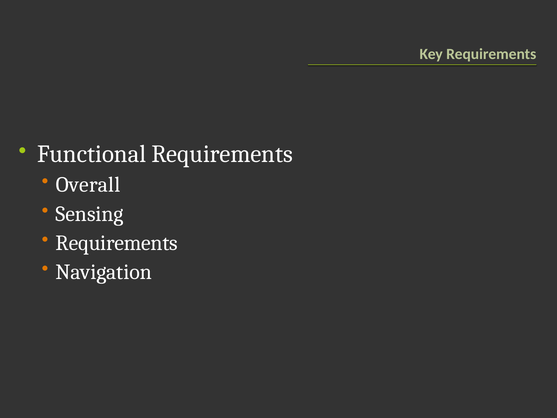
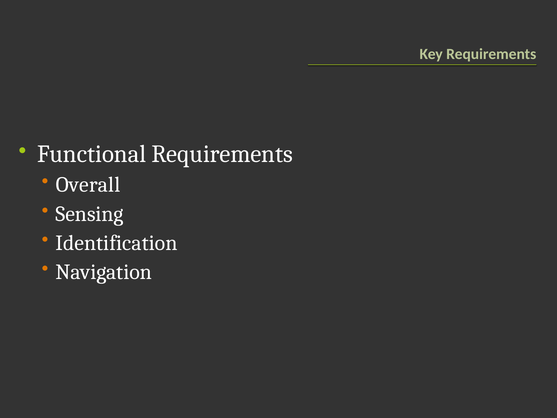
Requirements at (117, 243): Requirements -> Identification
